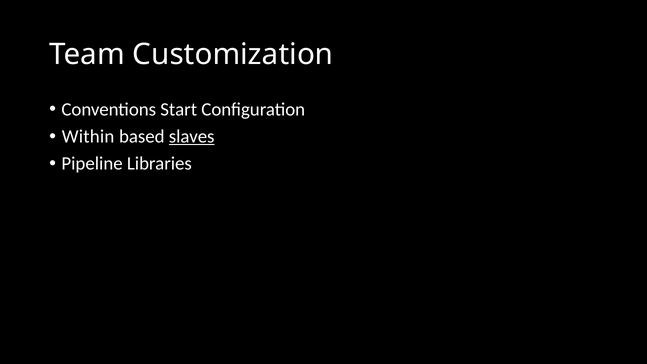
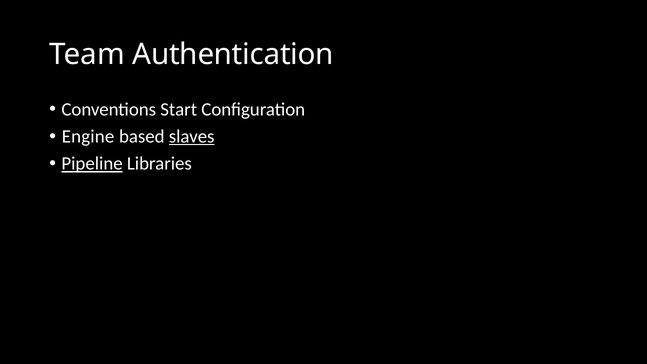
Customization: Customization -> Authentication
Within: Within -> Engine
Pipeline underline: none -> present
